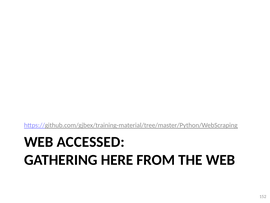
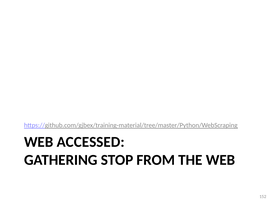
HERE: HERE -> STOP
